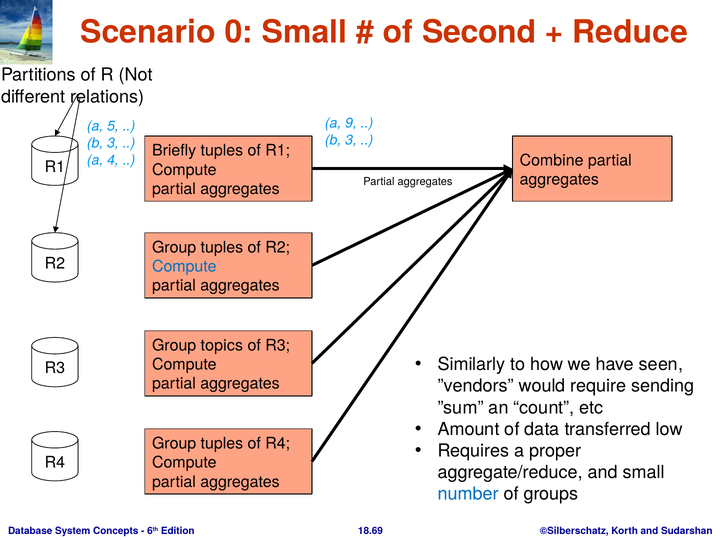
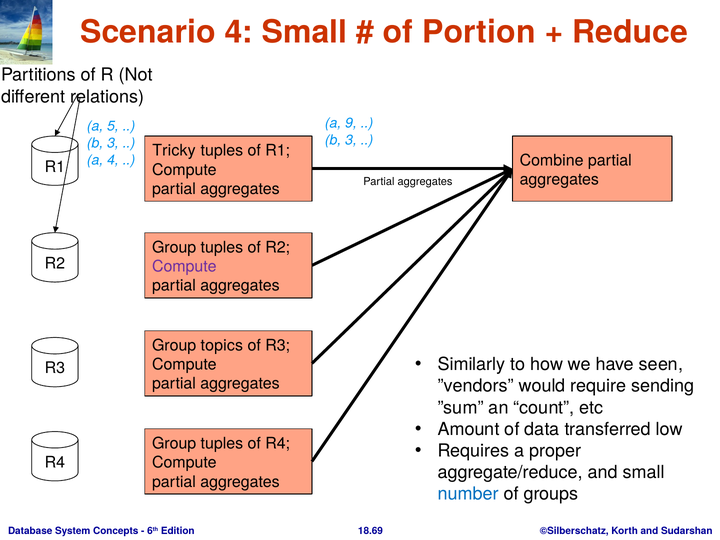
Scenario 0: 0 -> 4
Second: Second -> Portion
Briefly: Briefly -> Tricky
Compute at (184, 266) colour: blue -> purple
